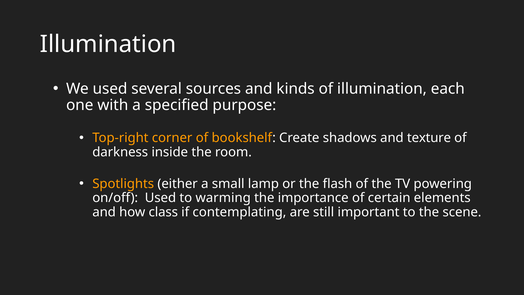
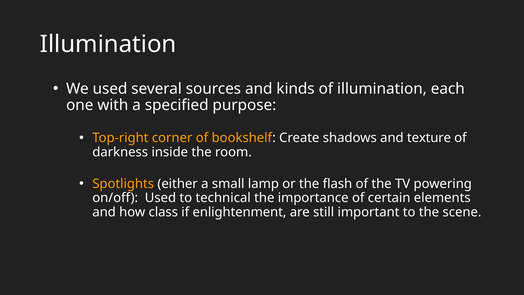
warming: warming -> technical
contemplating: contemplating -> enlightenment
